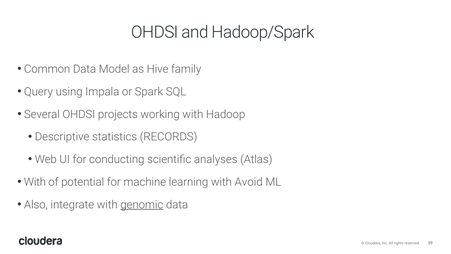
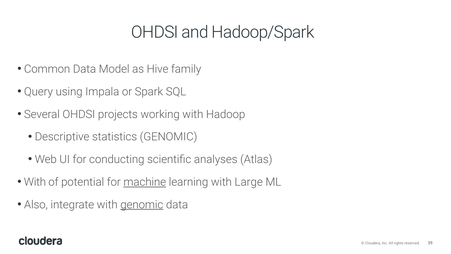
statistics RECORDS: RECORDS -> GENOMIC
machine underline: none -> present
Avoid: Avoid -> Large
